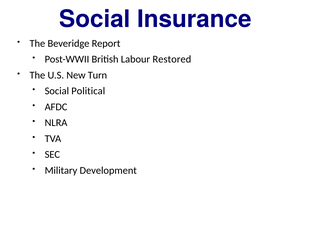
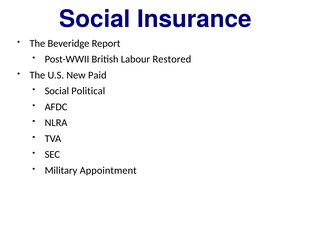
Turn: Turn -> Paid
Development: Development -> Appointment
